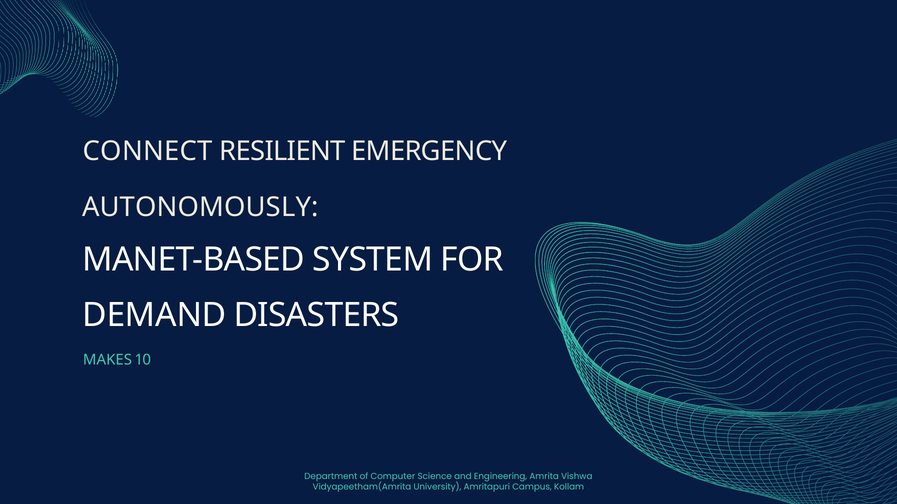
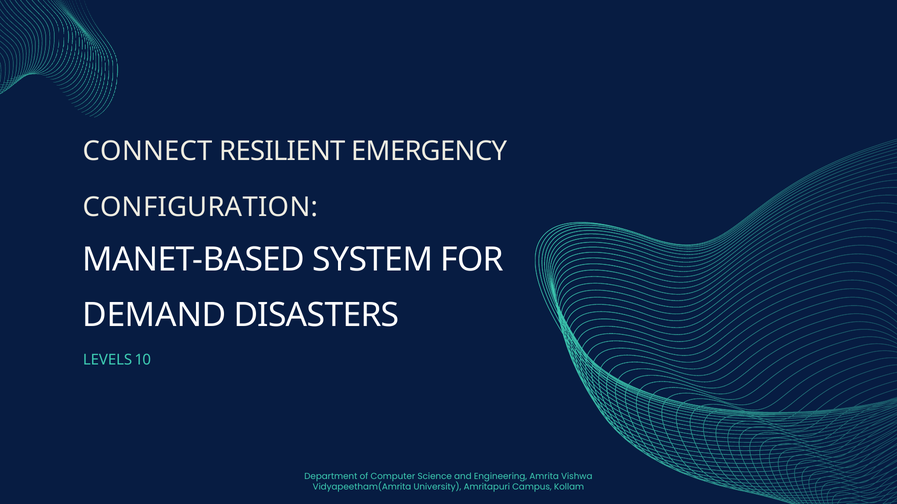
AUTONOMOUSLY: AUTONOMOUSLY -> CONFIGURATION
MAKES: MAKES -> LEVELS
